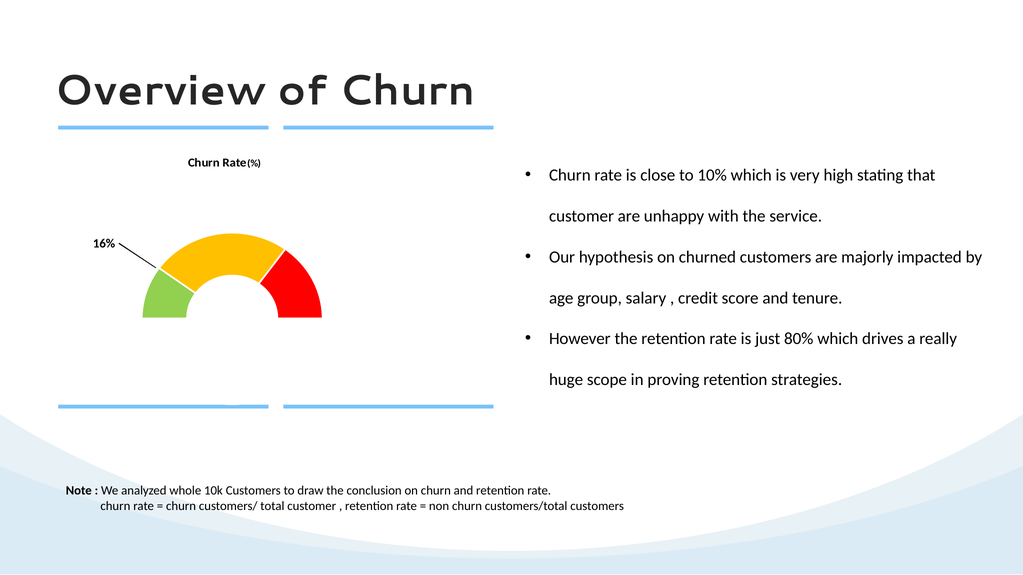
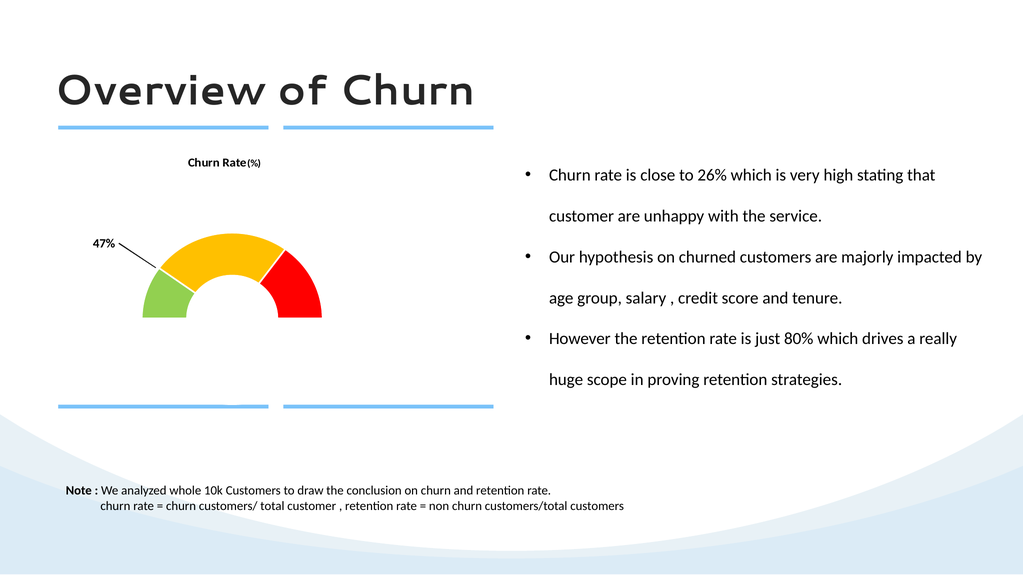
10%: 10% -> 26%
16%: 16% -> 47%
